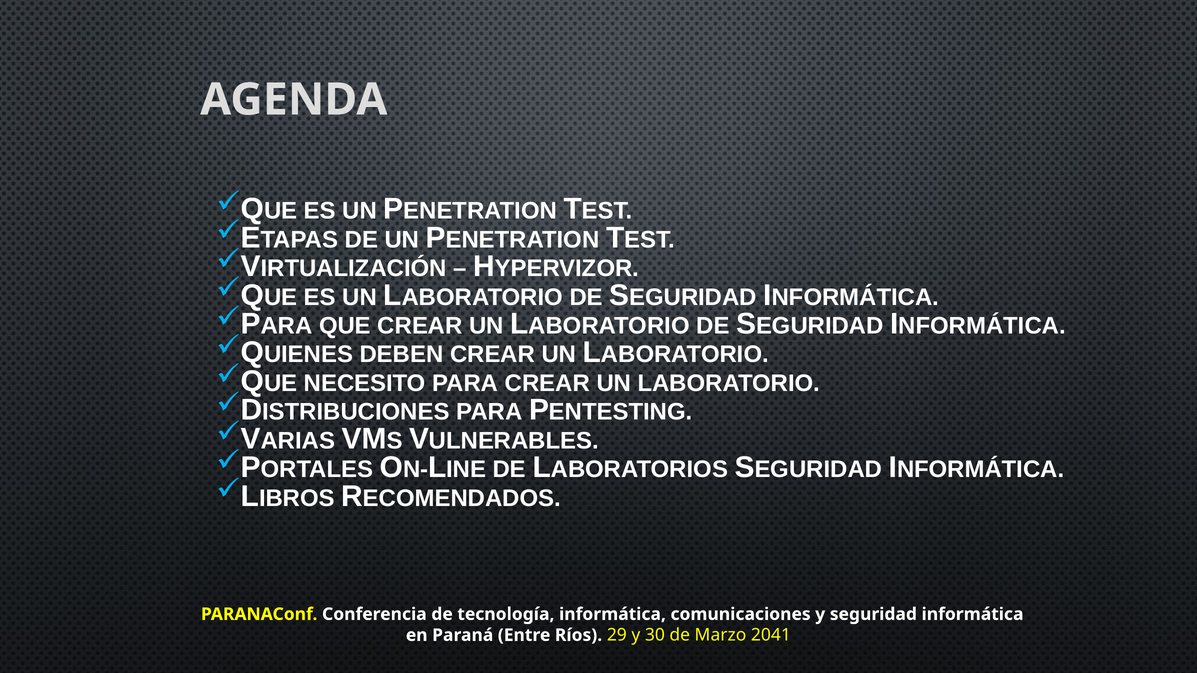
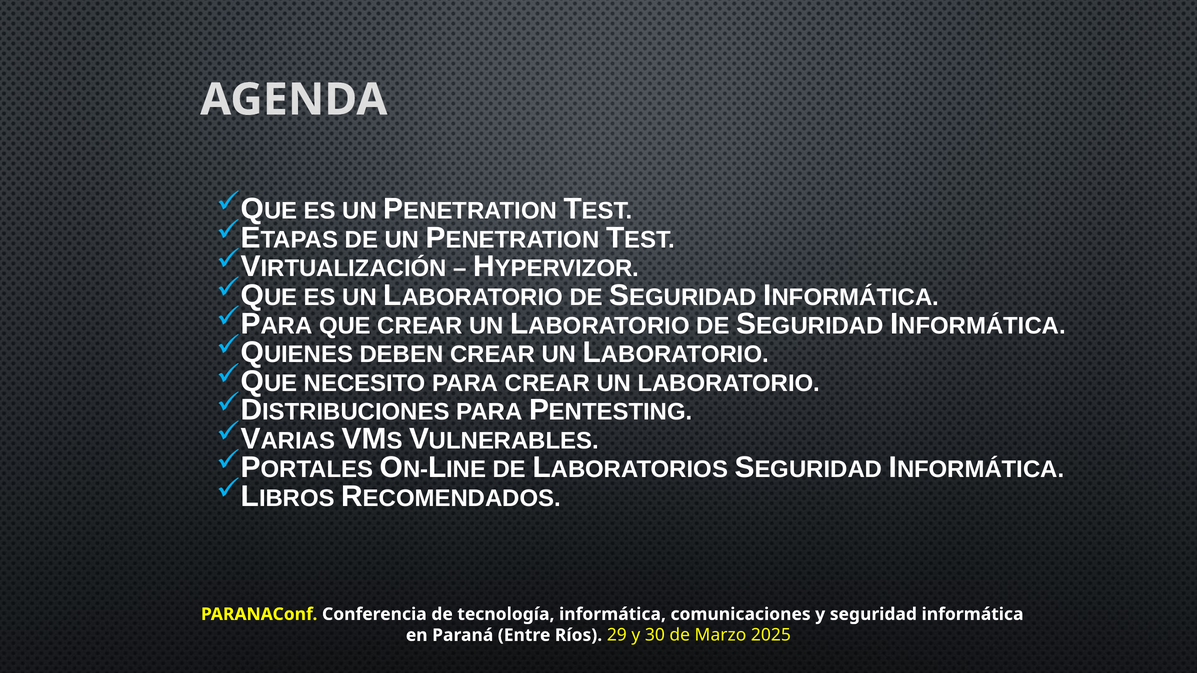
2041: 2041 -> 2025
